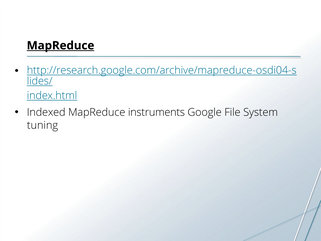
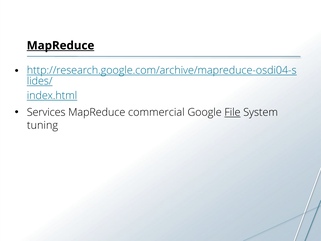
Indexed: Indexed -> Services
instruments: instruments -> commercial
File underline: none -> present
